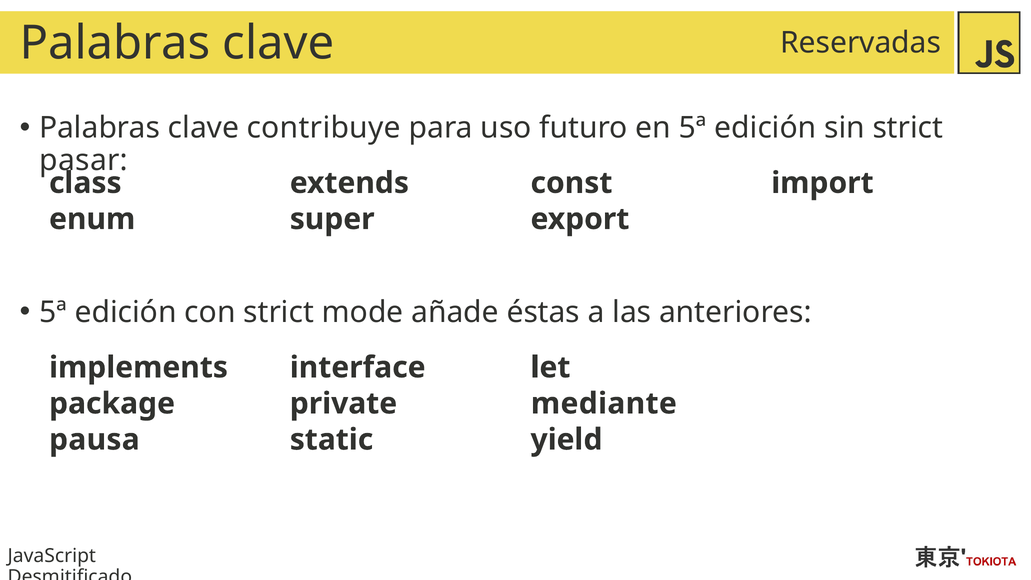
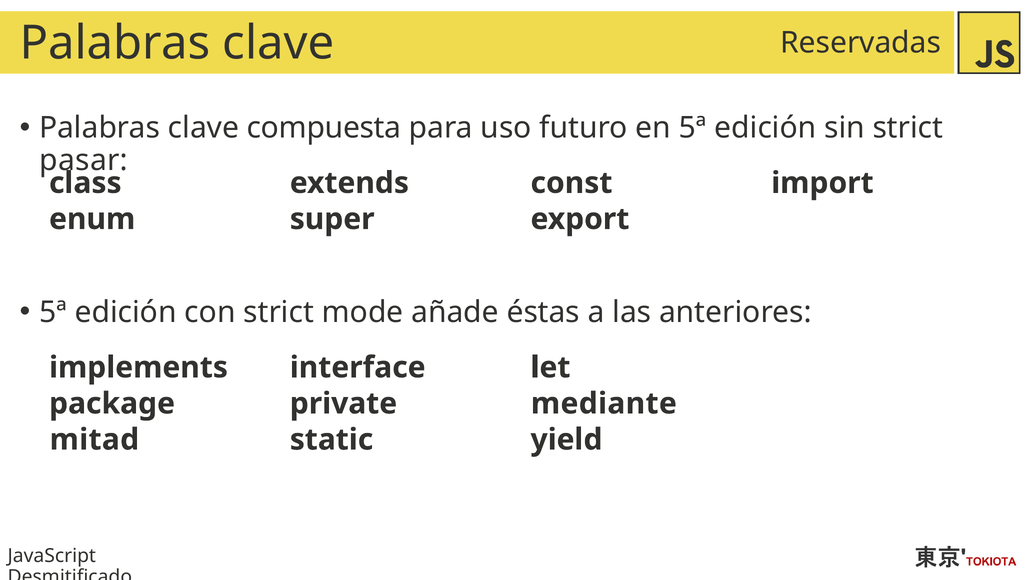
contribuye: contribuye -> compuesta
pausa: pausa -> mitad
